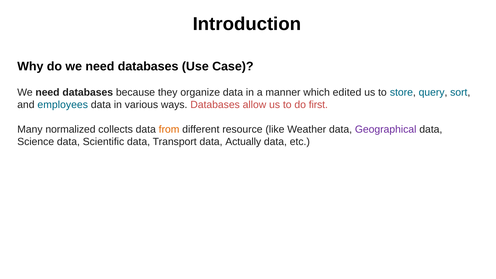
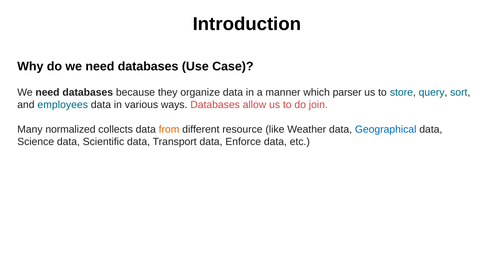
edited: edited -> parser
first: first -> join
Geographical colour: purple -> blue
Actually: Actually -> Enforce
